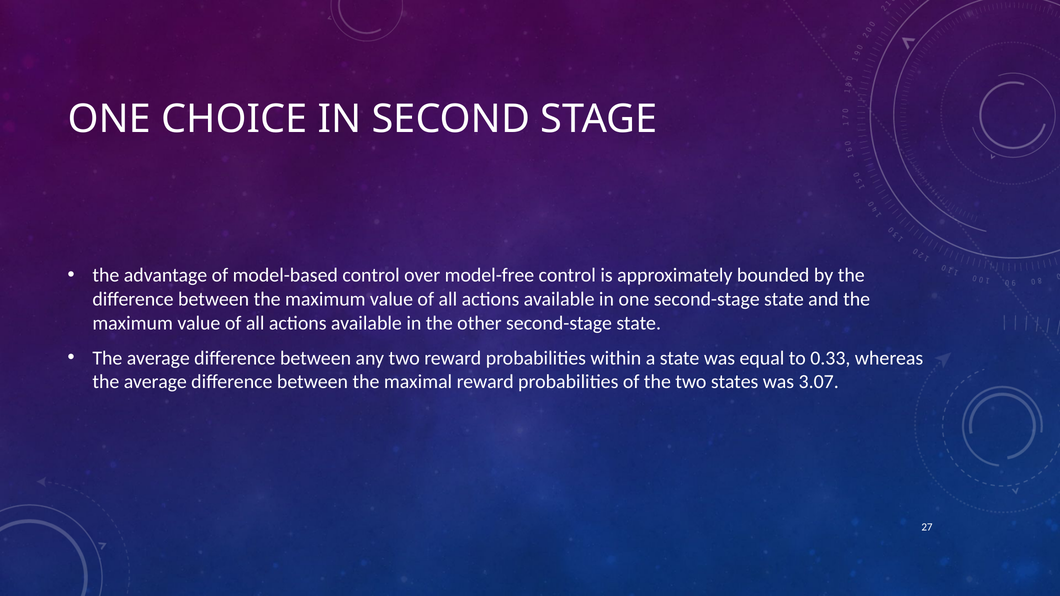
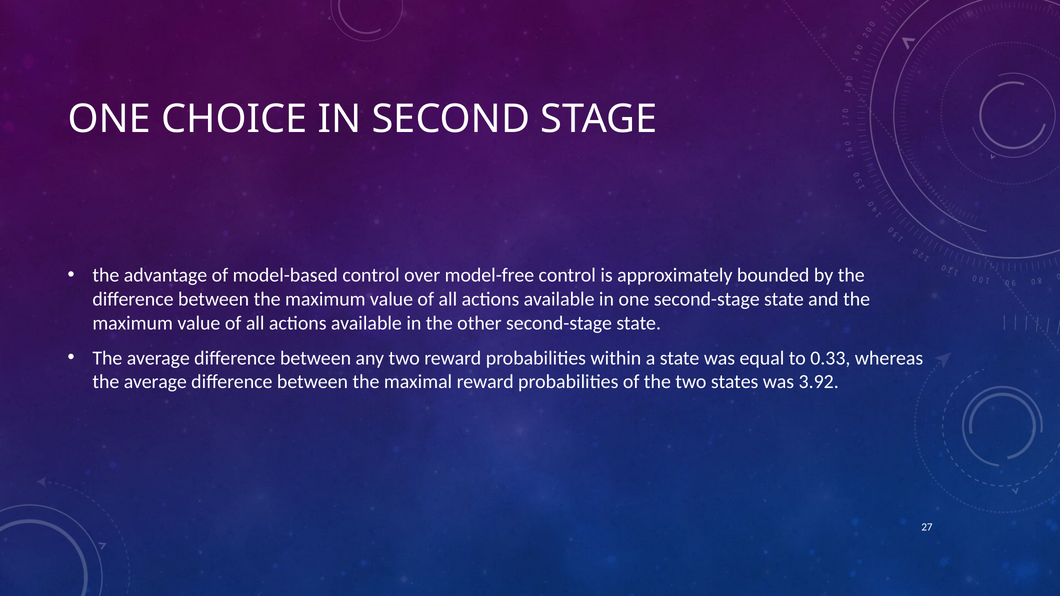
3.07: 3.07 -> 3.92
